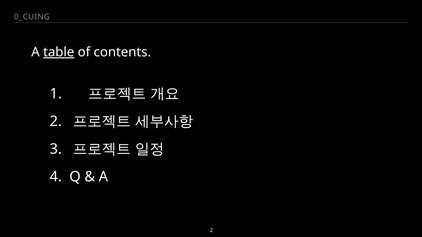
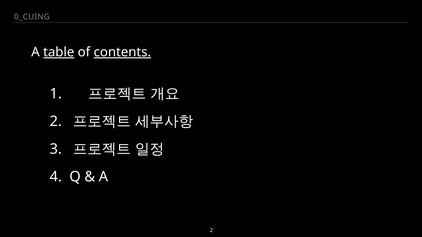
contents underline: none -> present
